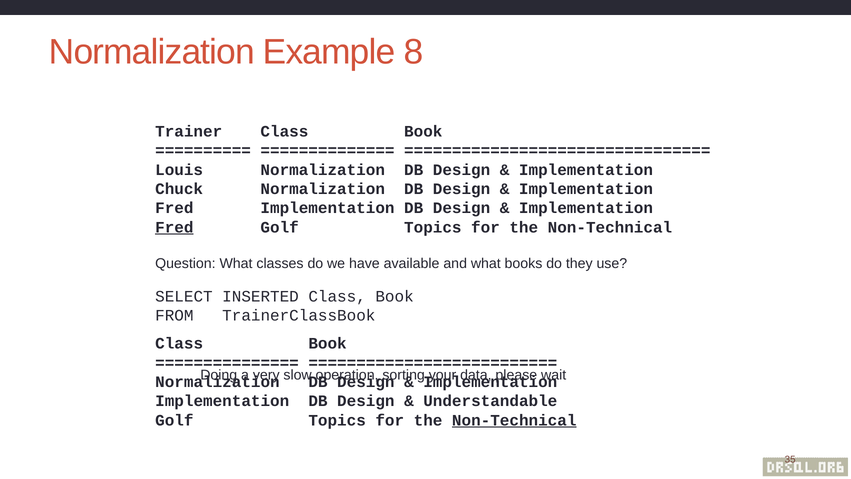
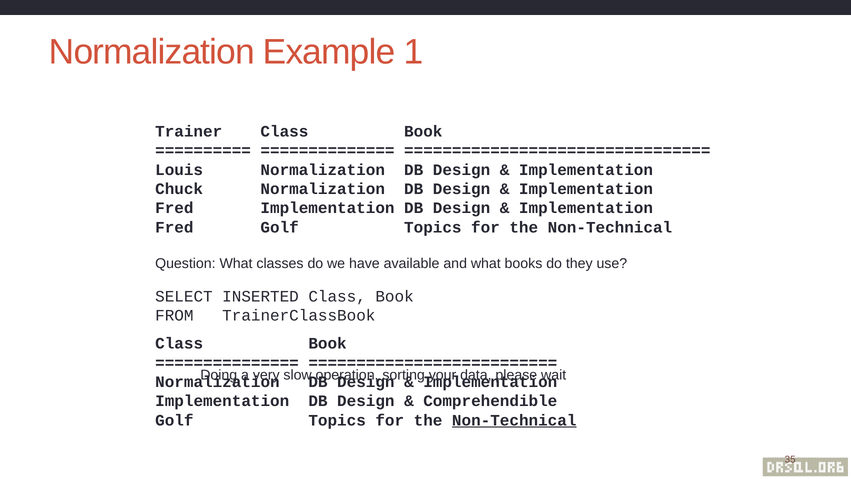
8: 8 -> 1
Fred at (174, 227) underline: present -> none
Understandable: Understandable -> Comprehendible
